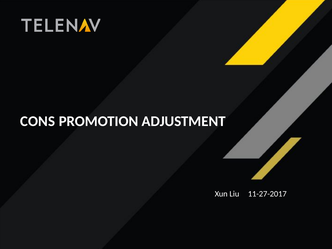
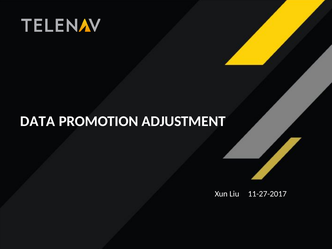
CONS: CONS -> DATA
